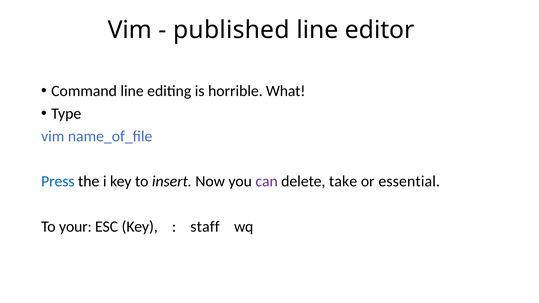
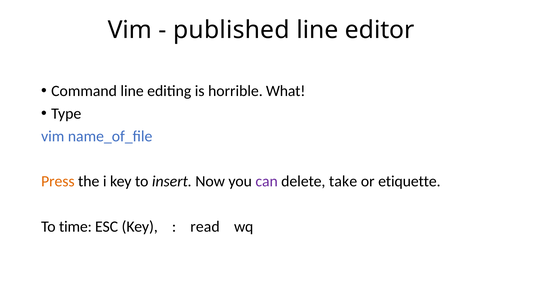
Press colour: blue -> orange
essential: essential -> etiquette
your: your -> time
staff: staff -> read
